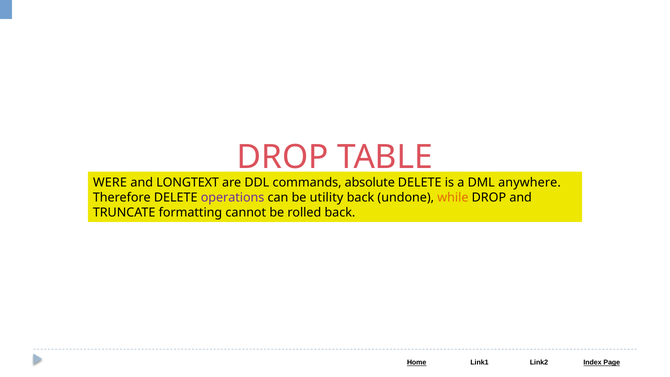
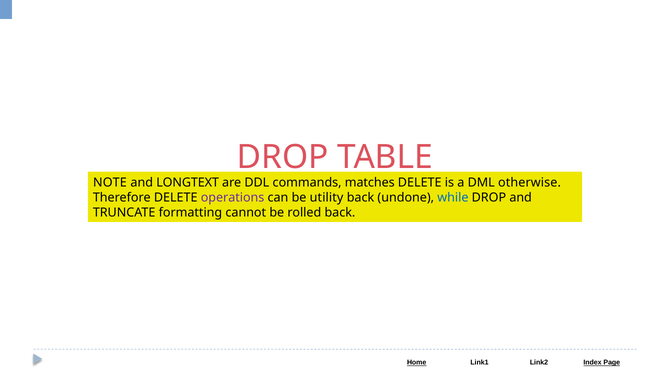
WERE: WERE -> NOTE
absolute: absolute -> matches
anywhere: anywhere -> otherwise
while colour: orange -> blue
